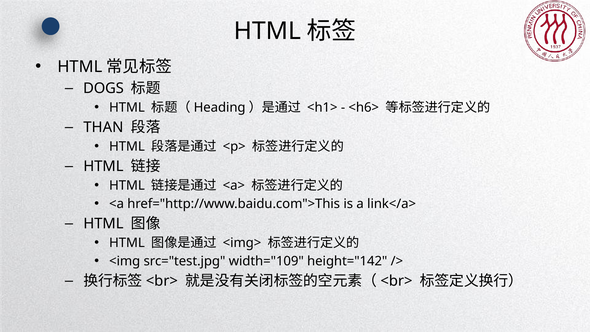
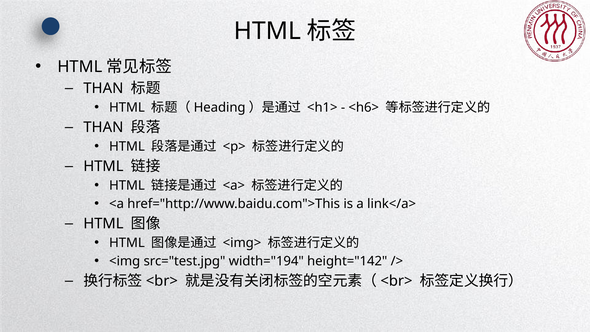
DOGS at (104, 88): DOGS -> THAN
width="109: width="109 -> width="194
